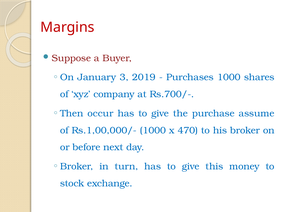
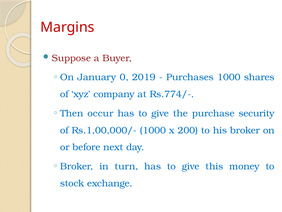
3: 3 -> 0
Rs.700/-: Rs.700/- -> Rs.774/-
assume: assume -> security
470: 470 -> 200
